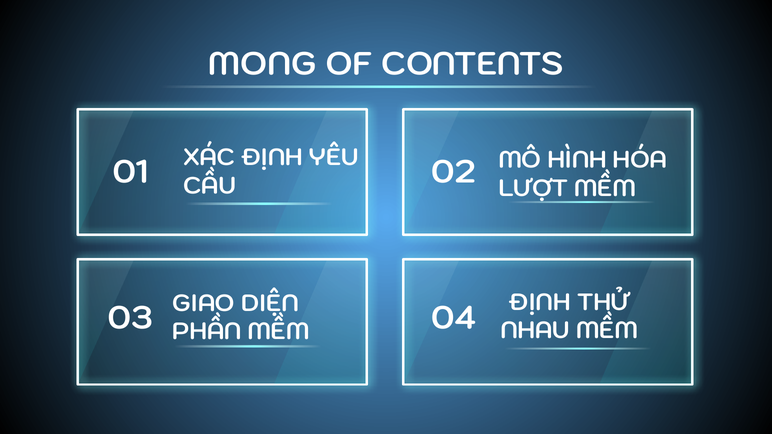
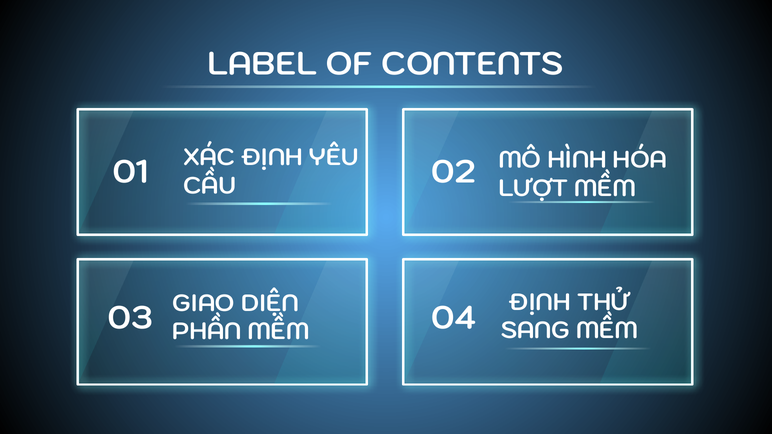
MONG: MONG -> LABEL
NHAU: NHAU -> SANG
